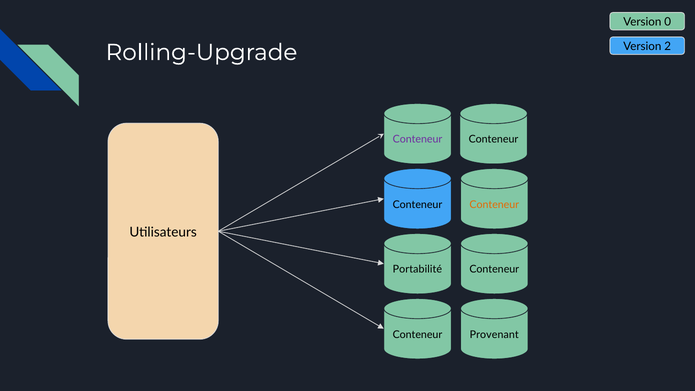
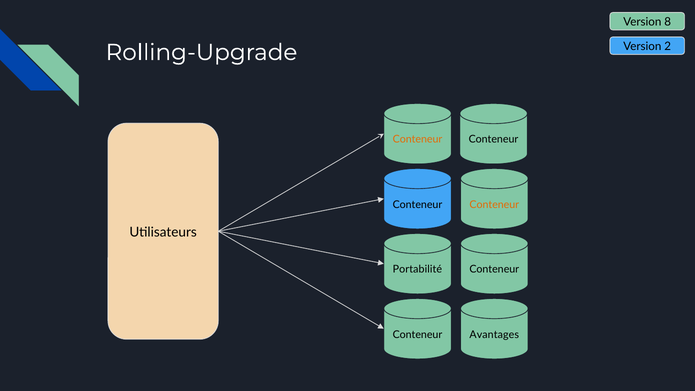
0: 0 -> 8
Conteneur at (417, 139) colour: purple -> orange
Provenant: Provenant -> Avantages
